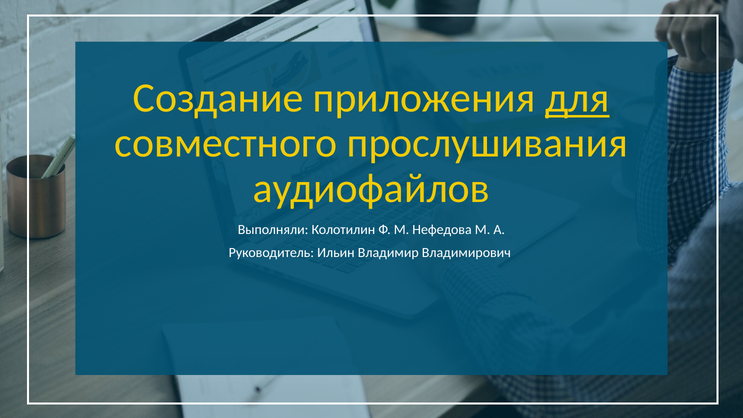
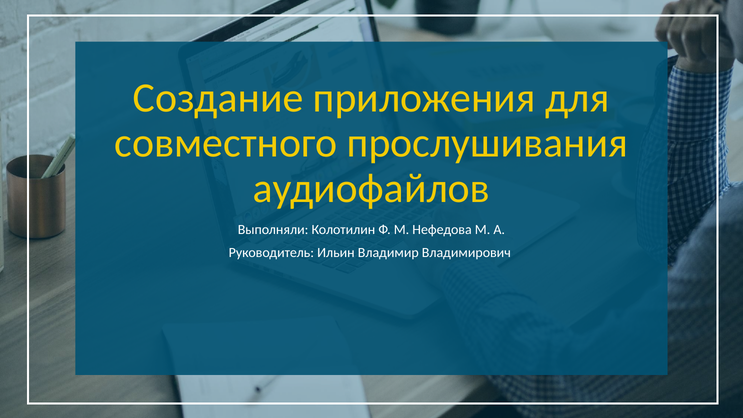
для underline: present -> none
